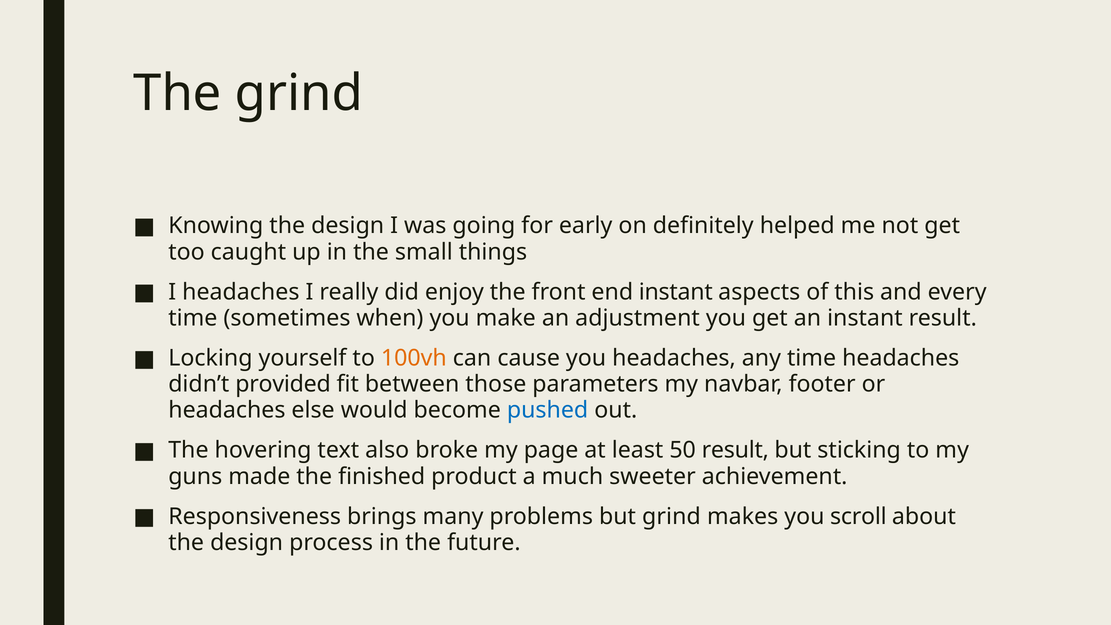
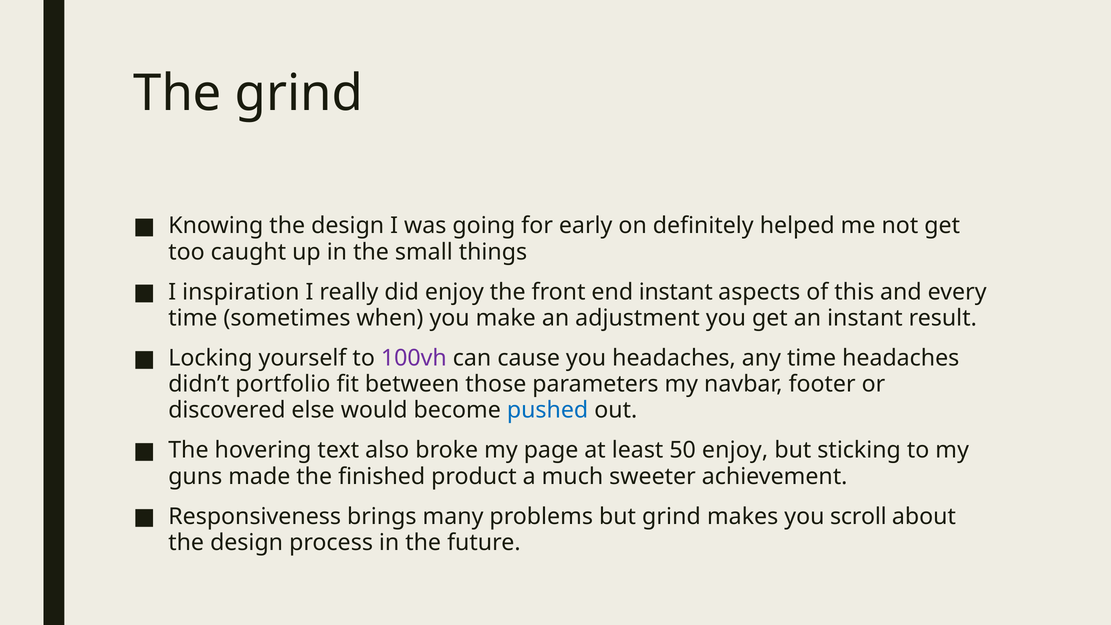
I headaches: headaches -> inspiration
100vh colour: orange -> purple
provided: provided -> portfolio
headaches at (227, 410): headaches -> discovered
50 result: result -> enjoy
